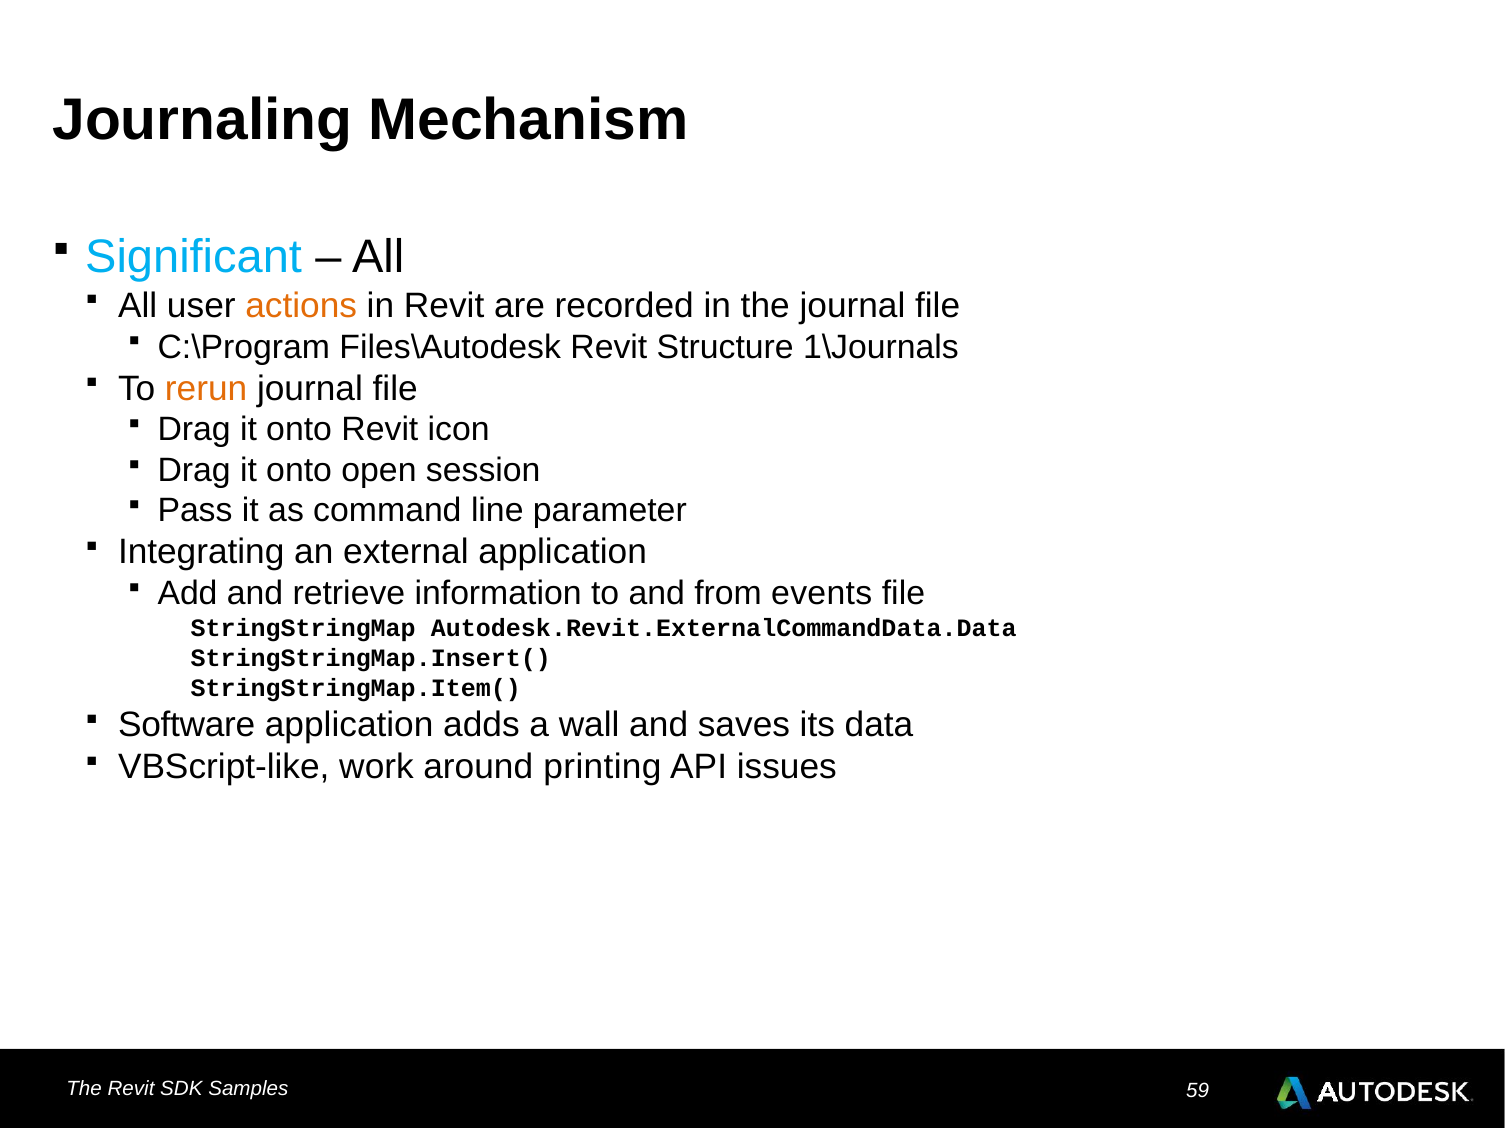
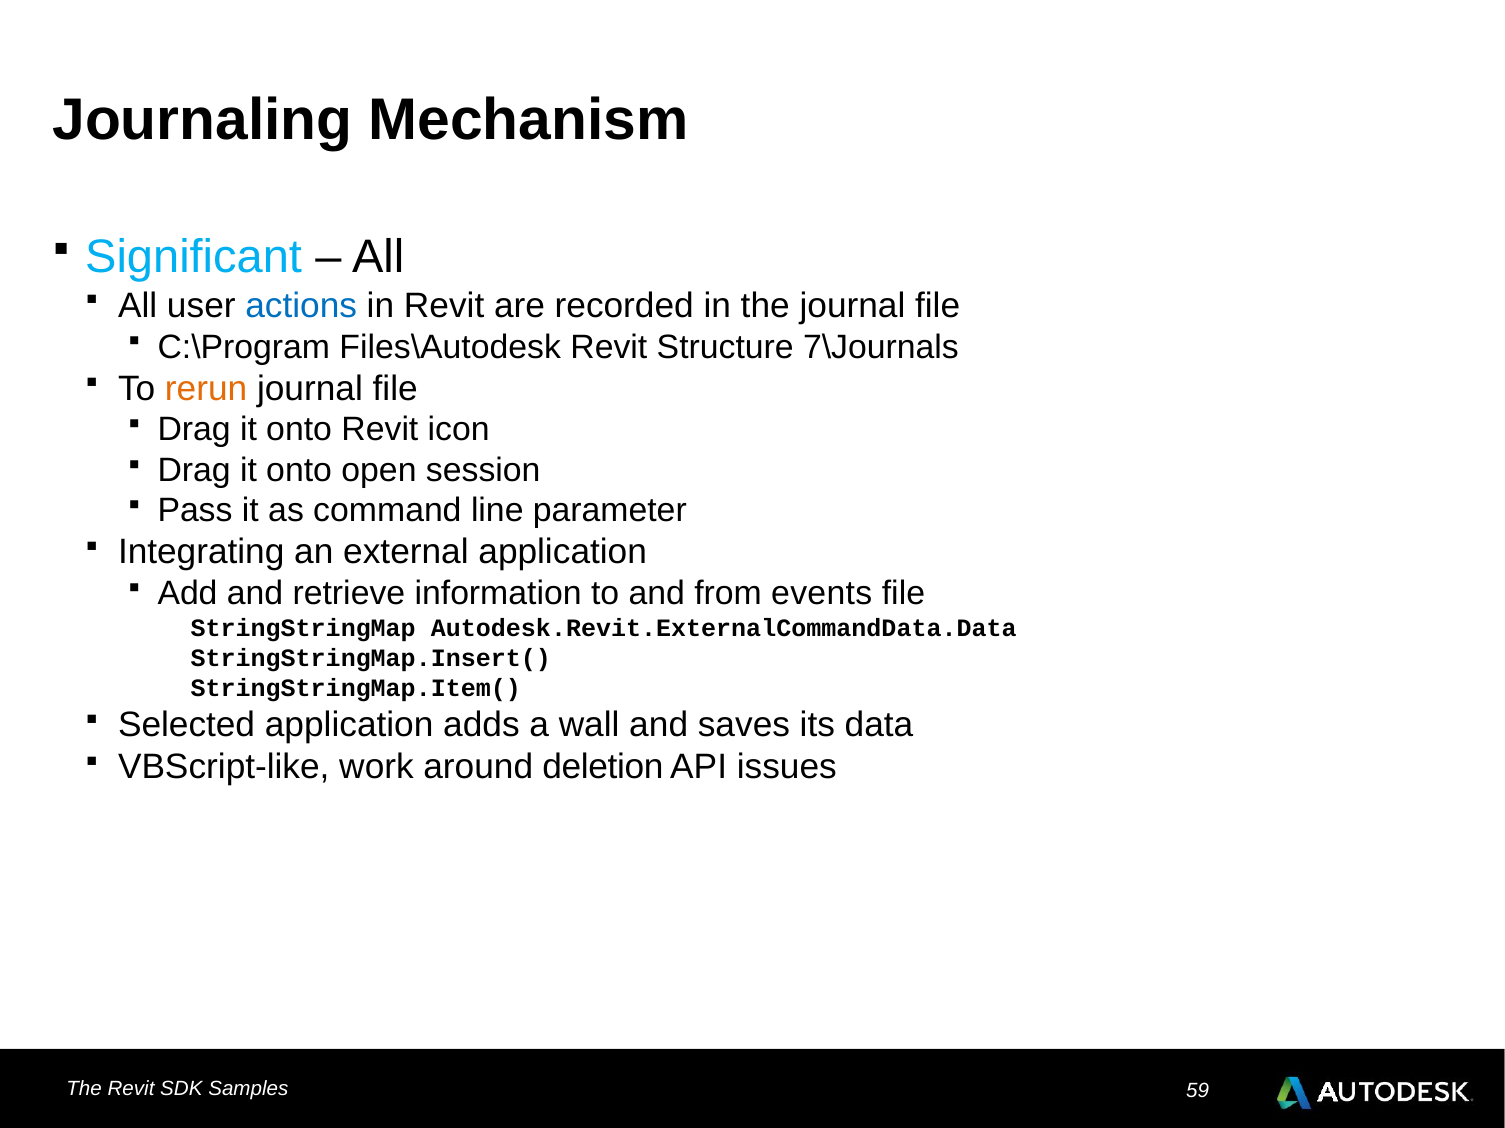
actions colour: orange -> blue
1\Journals: 1\Journals -> 7\Journals
Software: Software -> Selected
printing: printing -> deletion
